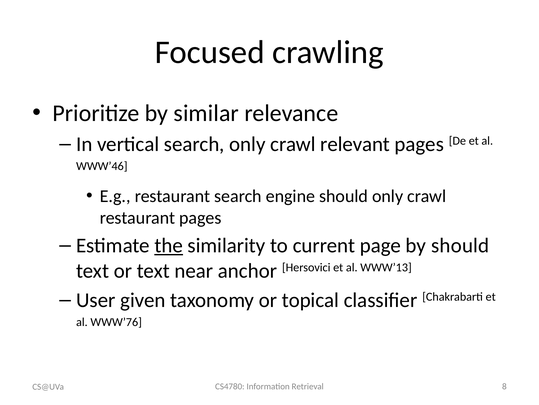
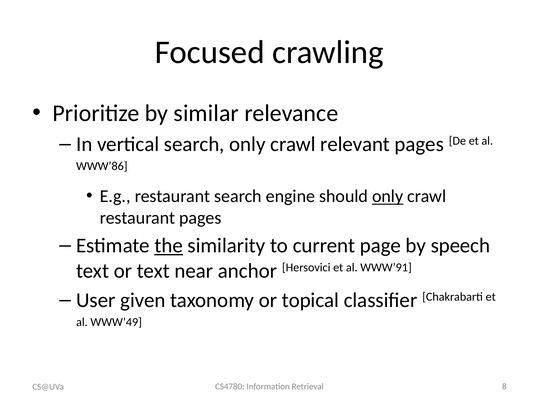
WWW’46: WWW’46 -> WWW’86
only at (388, 196) underline: none -> present
by should: should -> speech
WWW’13: WWW’13 -> WWW’91
WWW’76: WWW’76 -> WWW’49
